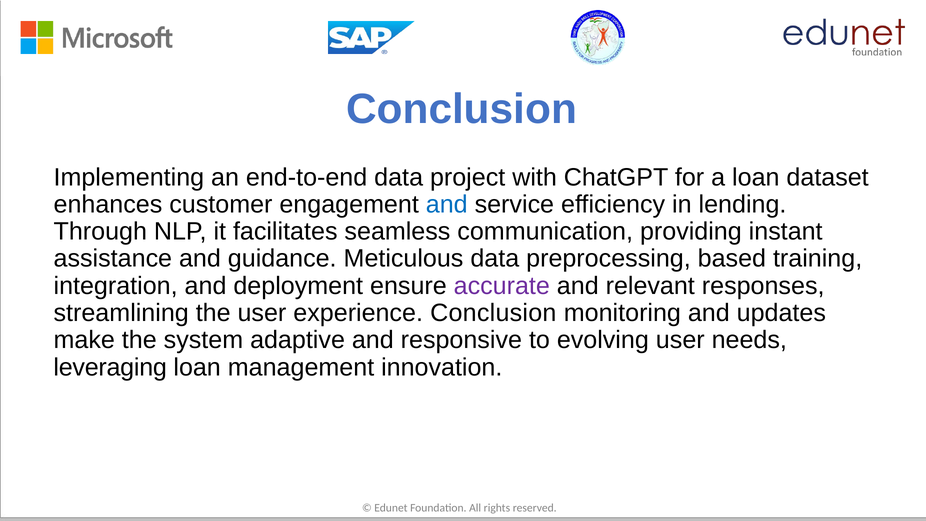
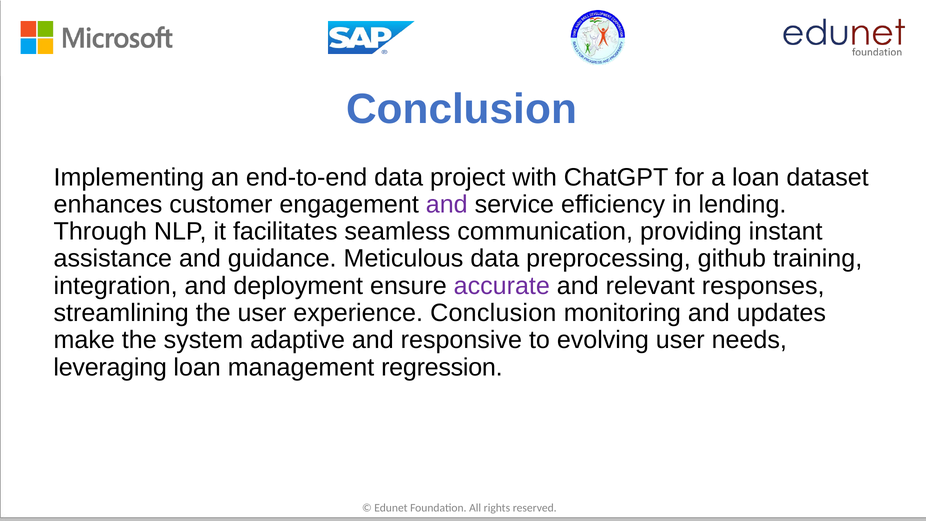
and at (447, 204) colour: blue -> purple
based: based -> github
innovation: innovation -> regression
